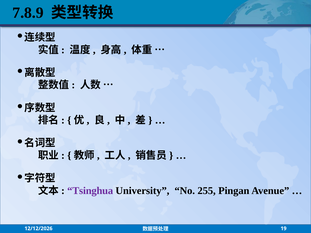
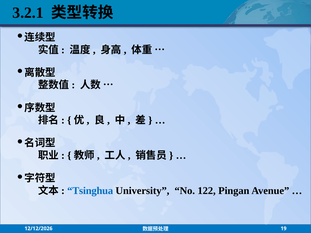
7.8.9: 7.8.9 -> 3.2.1
Tsinghua colour: purple -> blue
255: 255 -> 122
